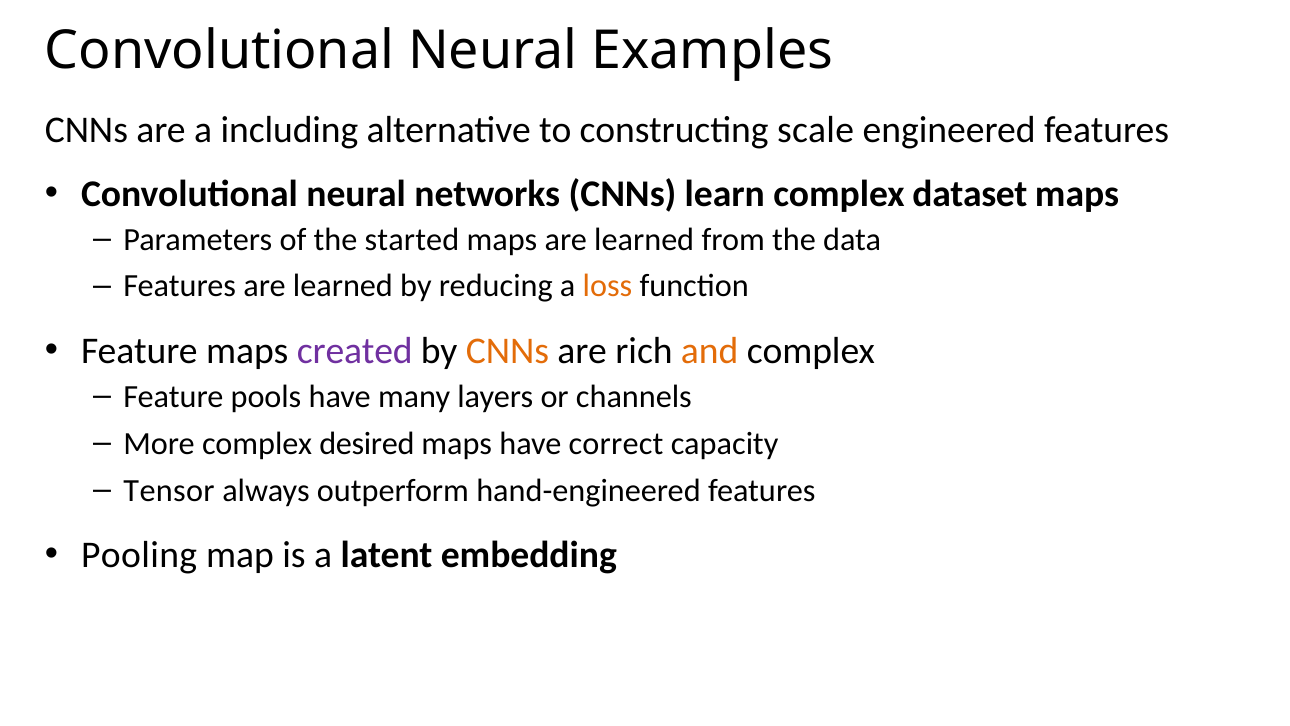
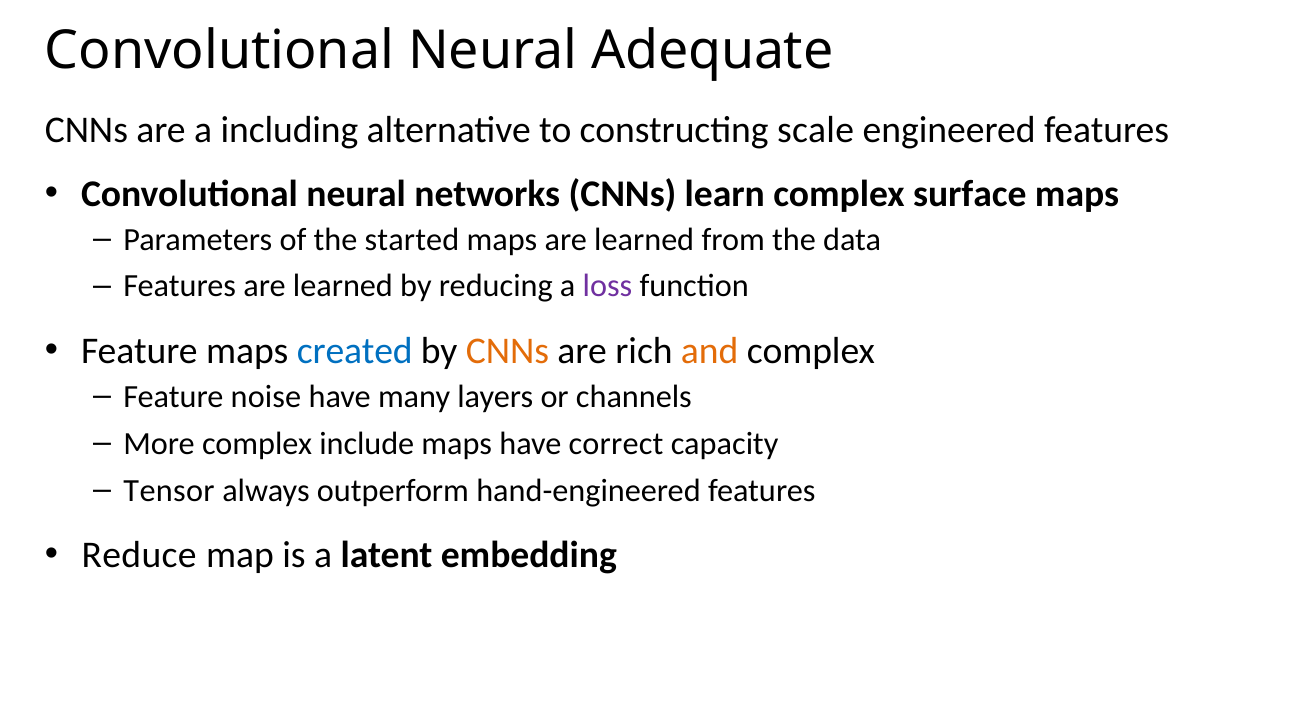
Examples: Examples -> Adequate
dataset: dataset -> surface
loss colour: orange -> purple
created colour: purple -> blue
pools: pools -> noise
desired: desired -> include
Pooling: Pooling -> Reduce
